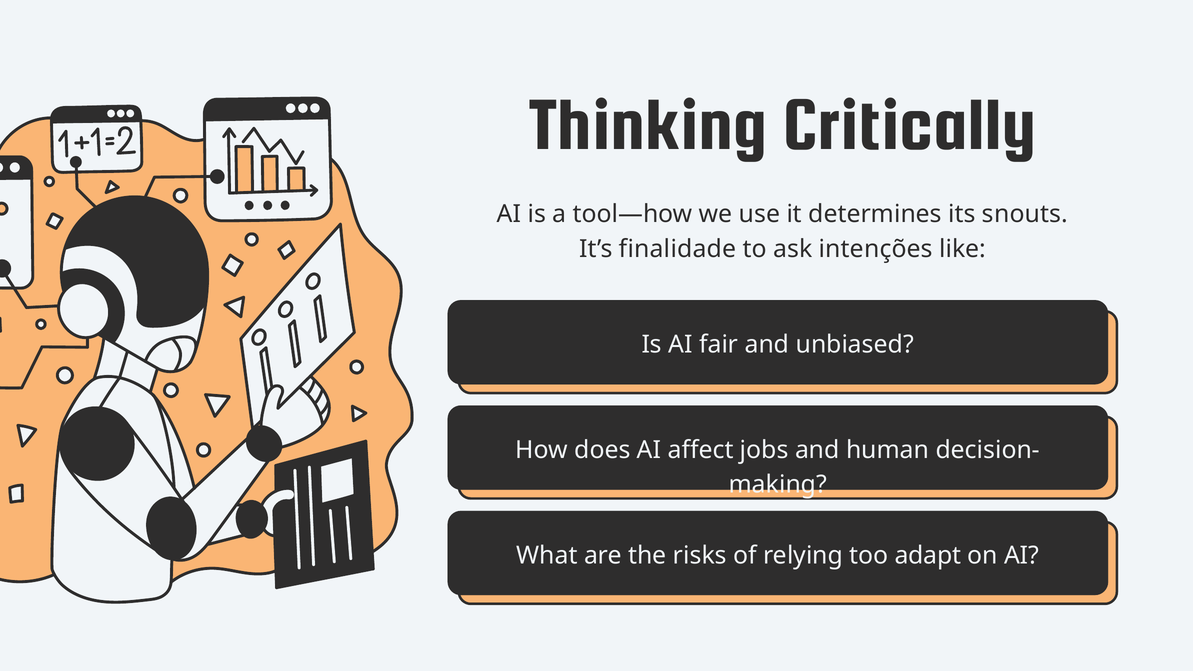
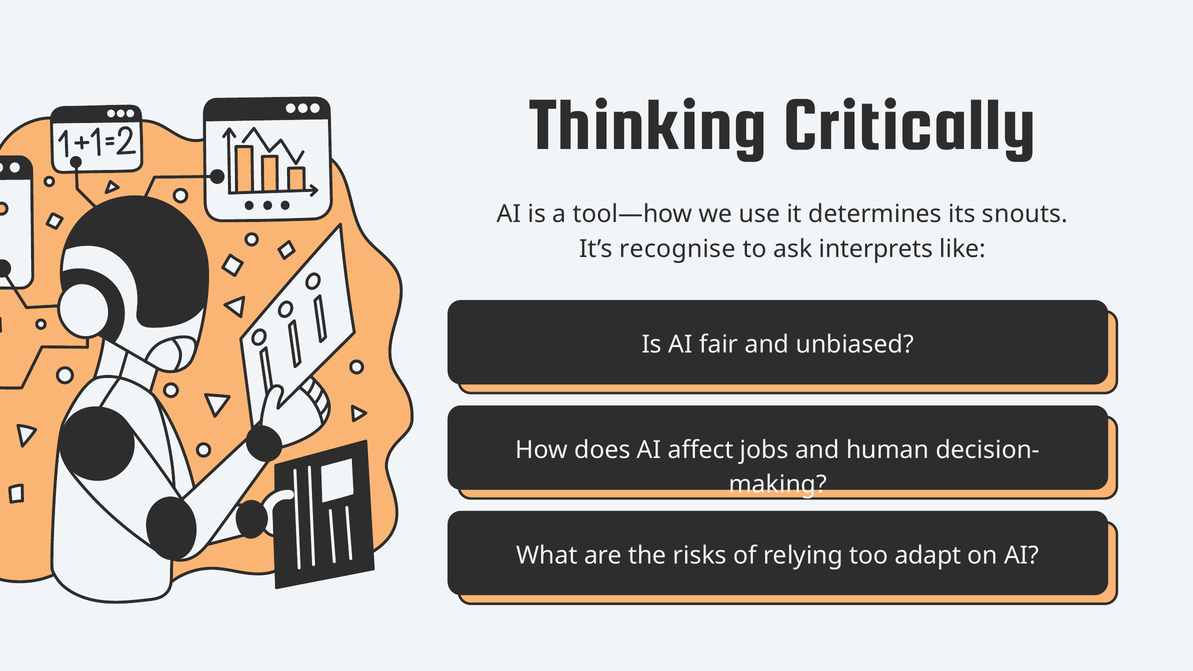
finalidade: finalidade -> recognise
intenções: intenções -> interprets
